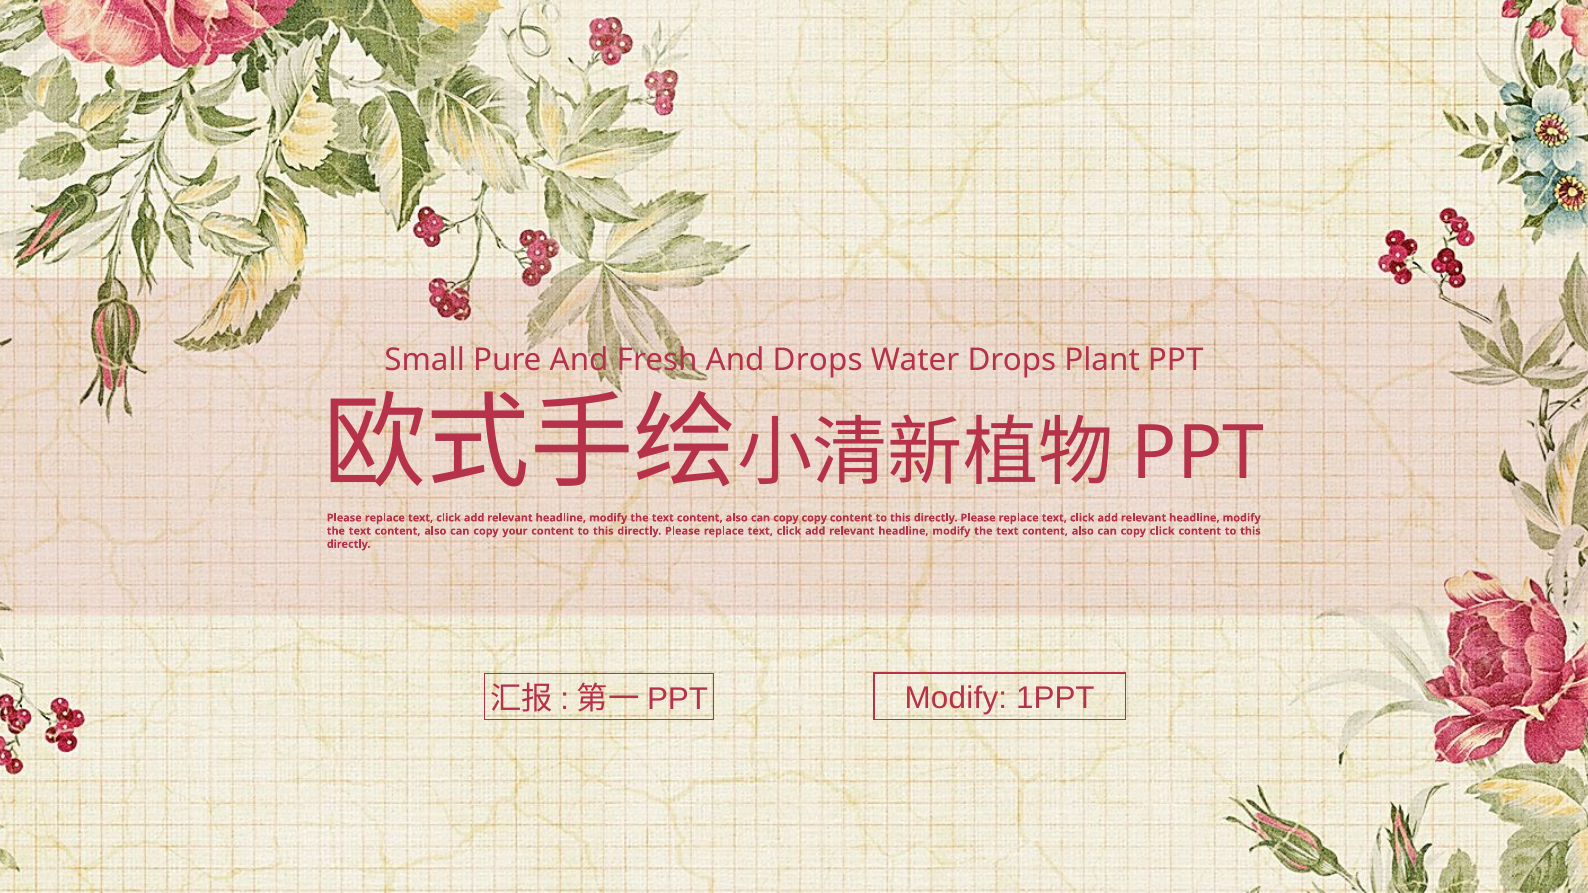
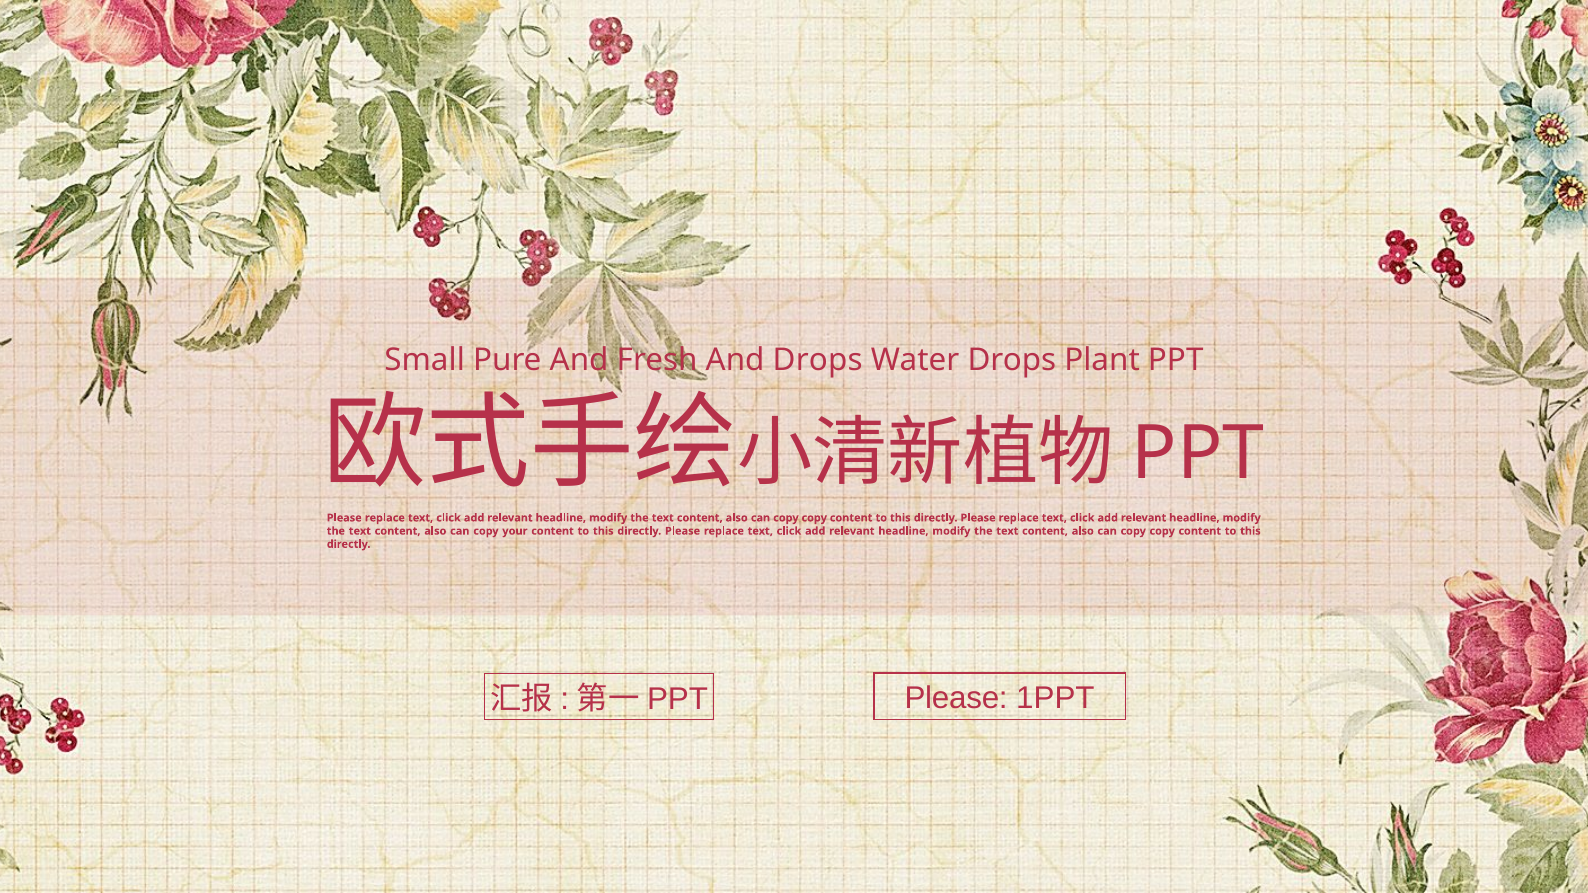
click at (1162, 531): click -> copy
Modify at (956, 699): Modify -> Please
